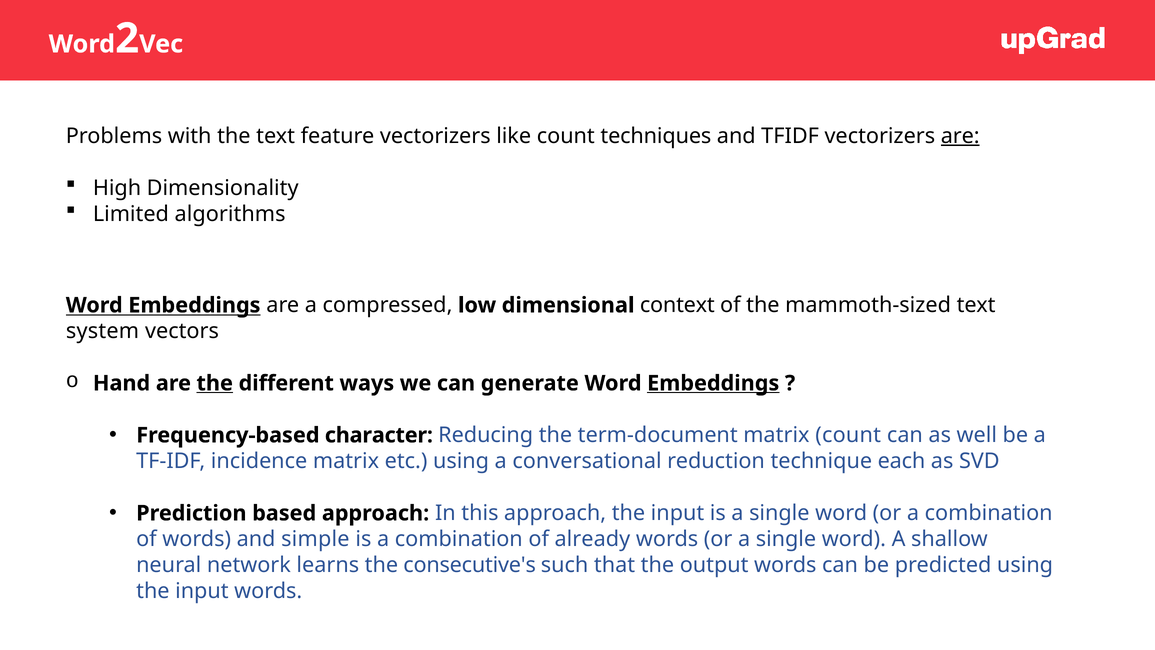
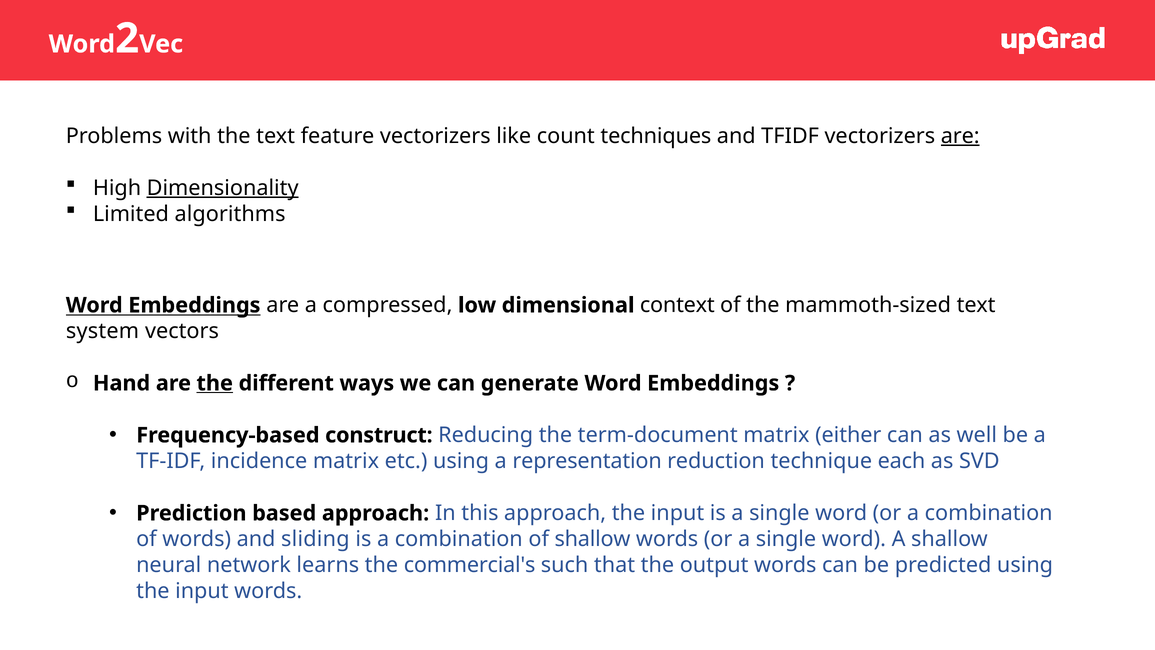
Dimensionality underline: none -> present
Embeddings at (713, 383) underline: present -> none
character: character -> construct
matrix count: count -> either
conversational: conversational -> representation
simple: simple -> sliding
of already: already -> shallow
consecutive's: consecutive's -> commercial's
